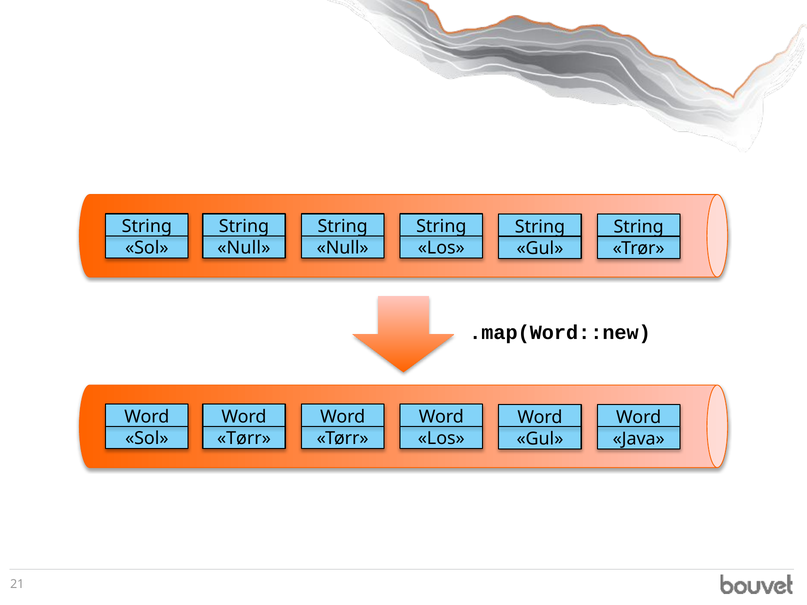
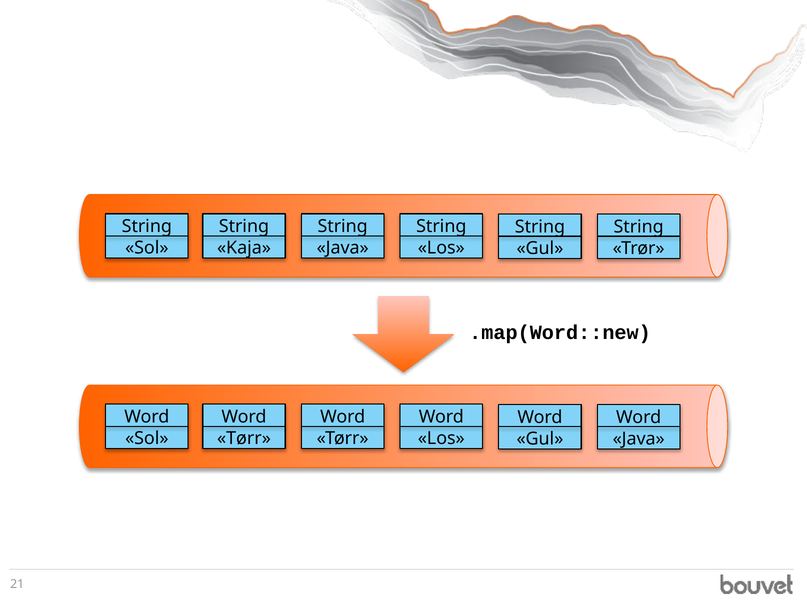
Null at (244, 248): Null -> Kaja
Null at (343, 248): Null -> Java
